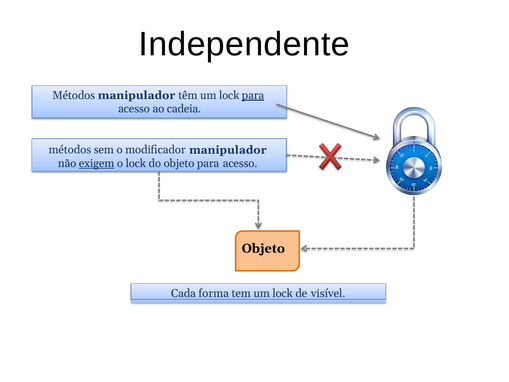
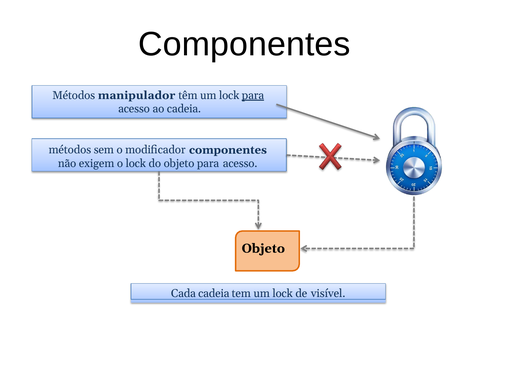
Independente at (244, 44): Independente -> Componentes
modificador manipulador: manipulador -> componentes
exigem underline: present -> none
Cada forma: forma -> cadeia
